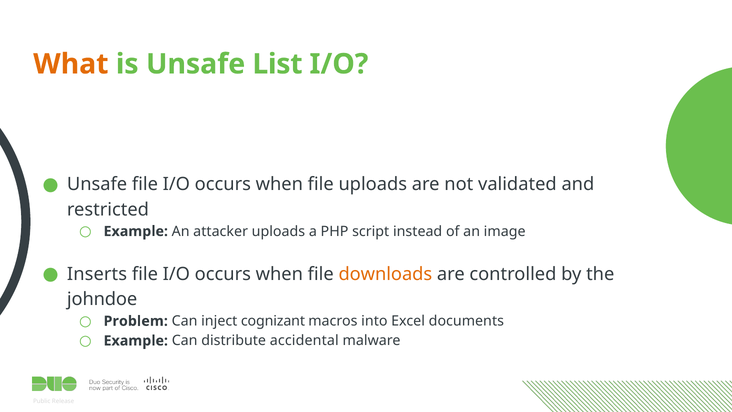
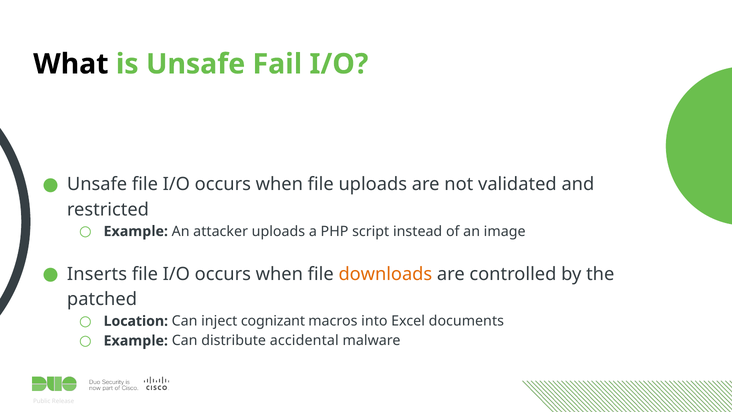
What colour: orange -> black
List: List -> Fail
johndoe: johndoe -> patched
Problem: Problem -> Location
